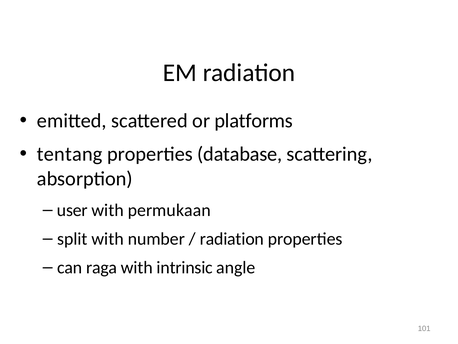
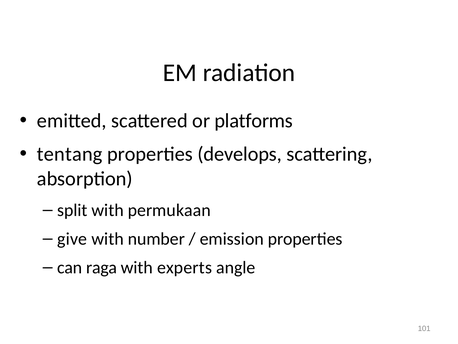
database: database -> develops
user: user -> split
split: split -> give
radiation at (232, 239): radiation -> emission
intrinsic: intrinsic -> experts
